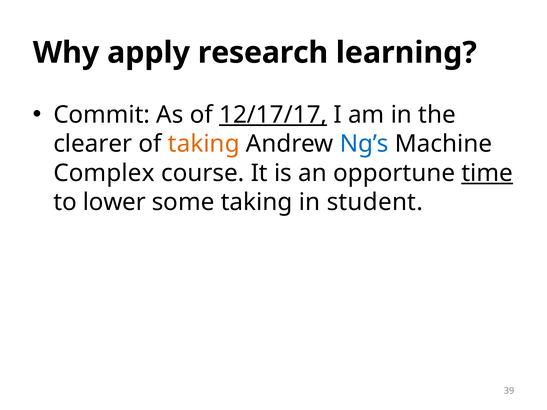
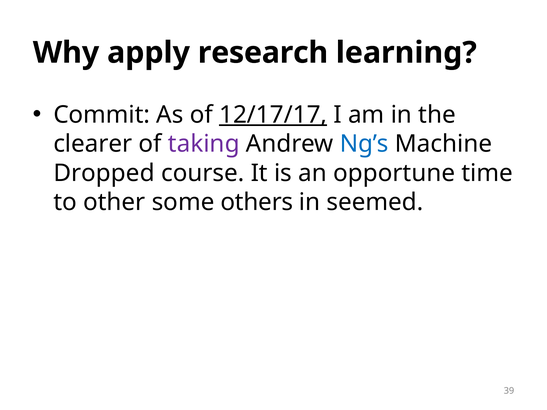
taking at (204, 144) colour: orange -> purple
Complex: Complex -> Dropped
time underline: present -> none
lower: lower -> other
some taking: taking -> others
student: student -> seemed
